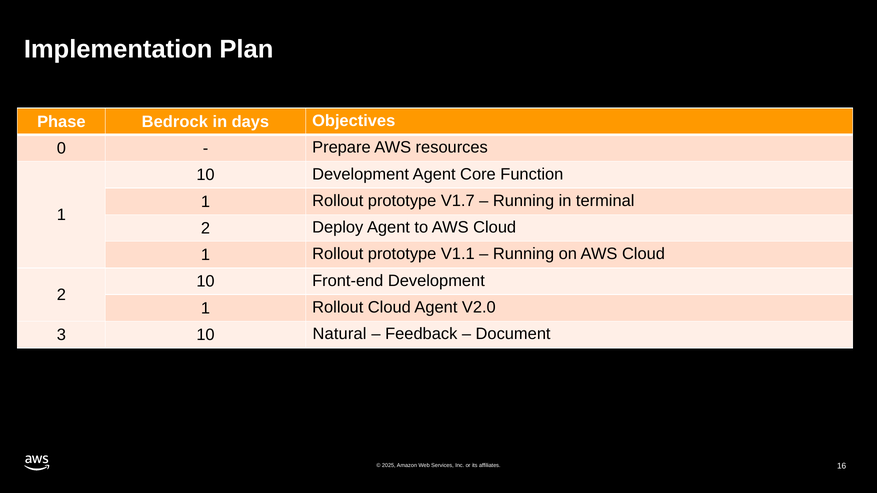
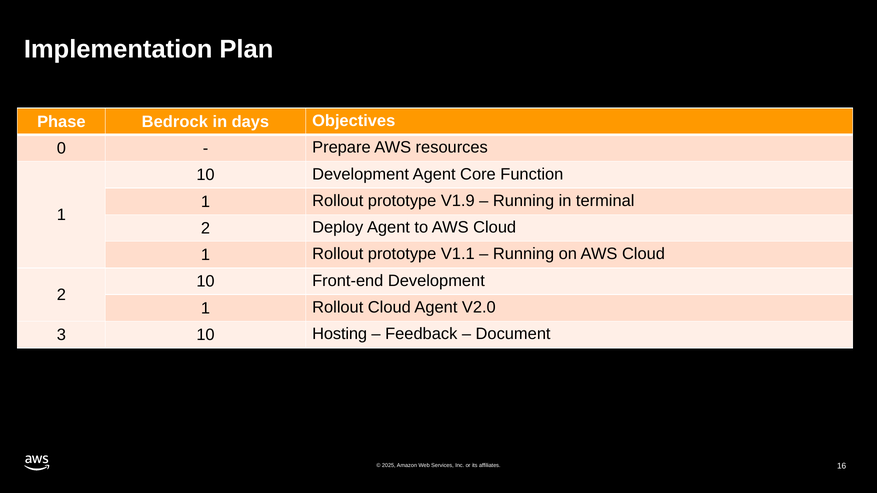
V1.7: V1.7 -> V1.9
Natural: Natural -> Hosting
